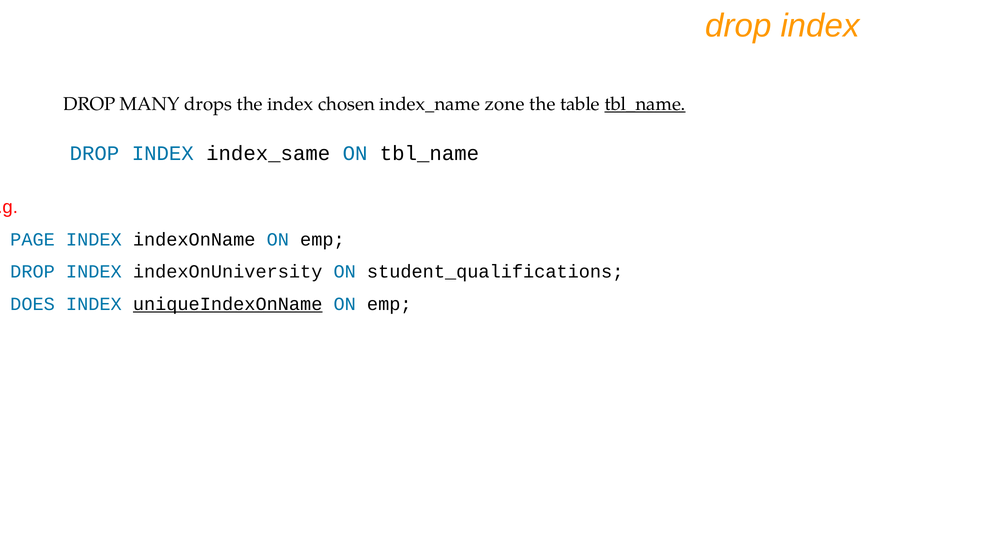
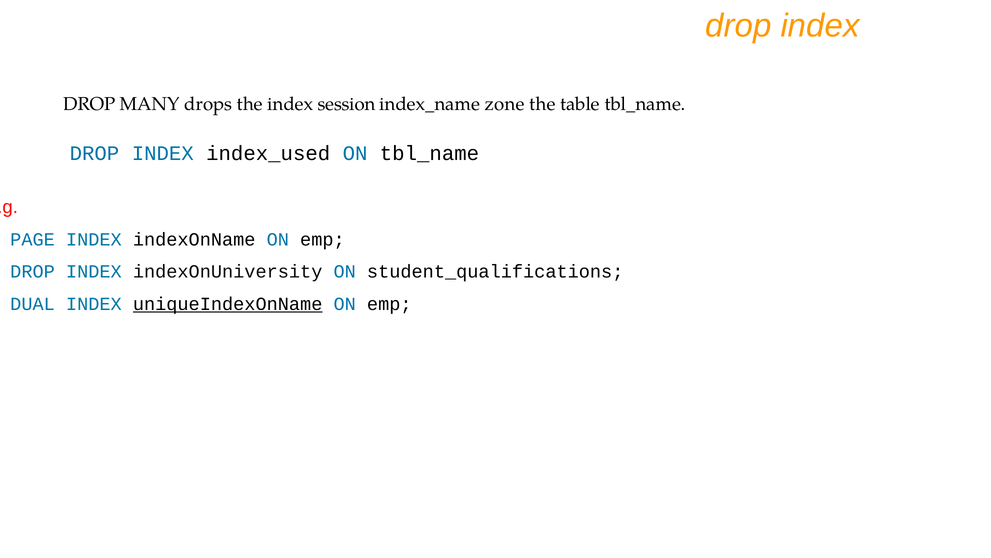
chosen: chosen -> session
tbl_name at (645, 104) underline: present -> none
index_same: index_same -> index_used
DOES: DOES -> DUAL
